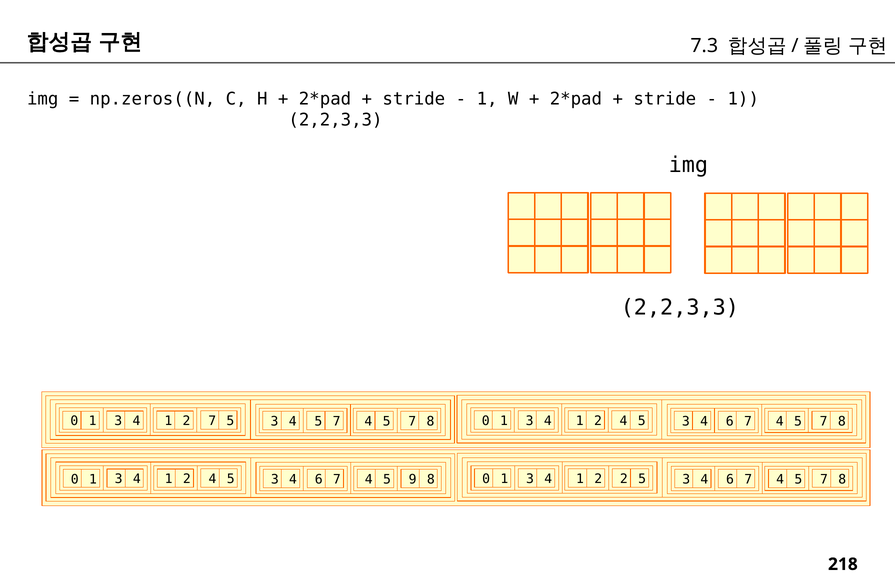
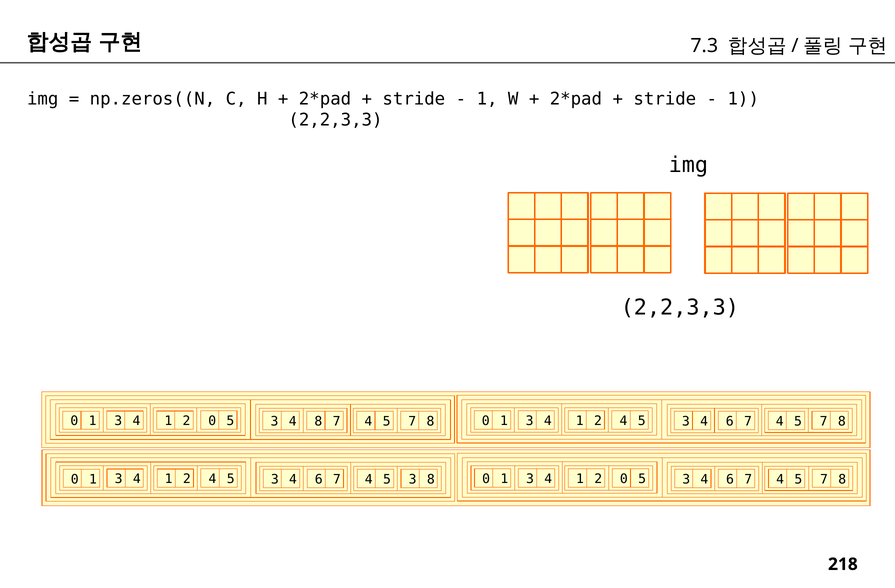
7 at (212, 421): 7 -> 0
3 4 5: 5 -> 8
2 at (624, 479): 2 -> 0
7 4 5 9: 9 -> 3
